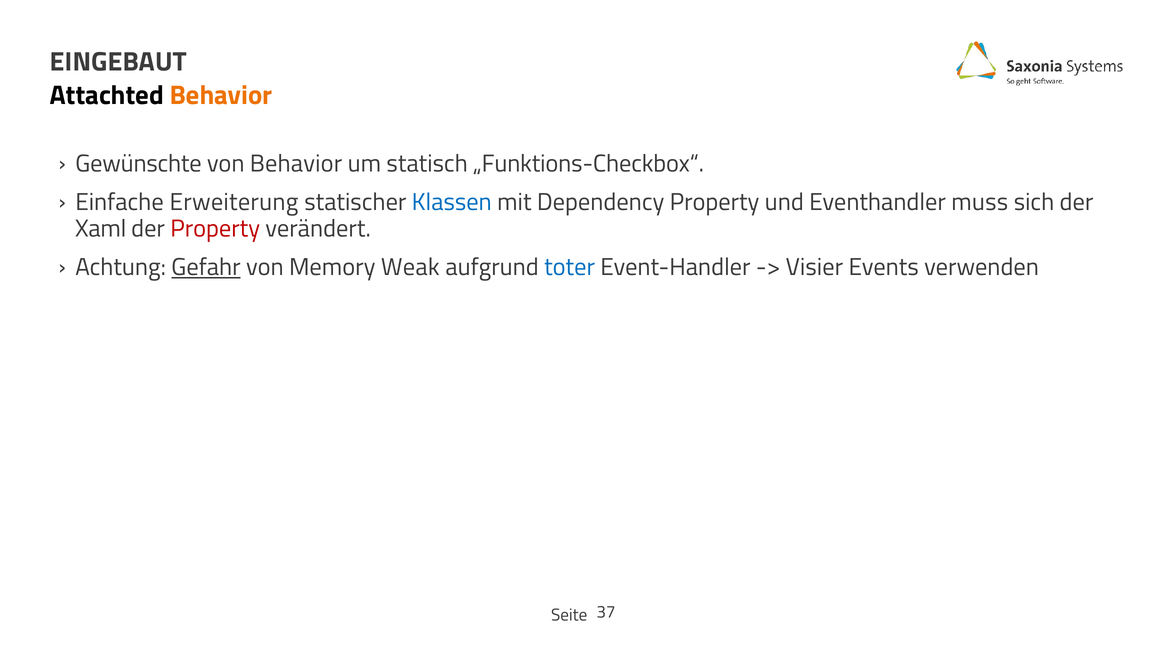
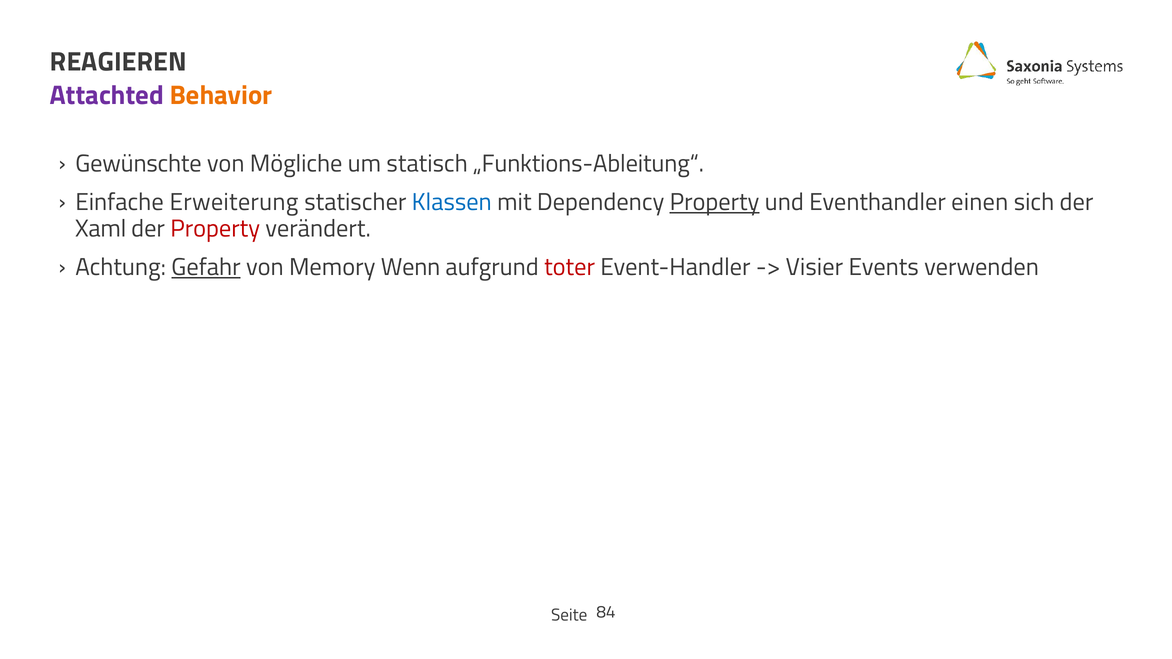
EINGEBAUT: EINGEBAUT -> REAGIEREN
Attachted colour: black -> purple
von Behavior: Behavior -> Mögliche
„Funktions-Checkbox“: „Funktions-Checkbox“ -> „Funktions-Ableitung“
Property at (715, 202) underline: none -> present
muss: muss -> einen
Weak: Weak -> Wenn
toter colour: blue -> red
37: 37 -> 84
